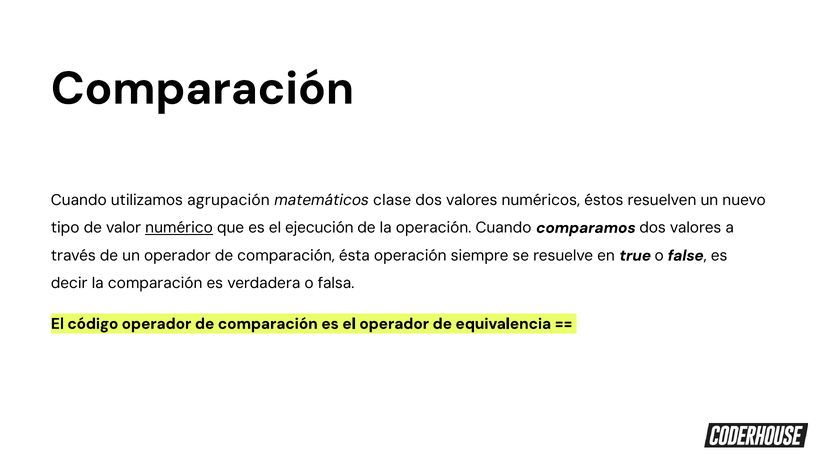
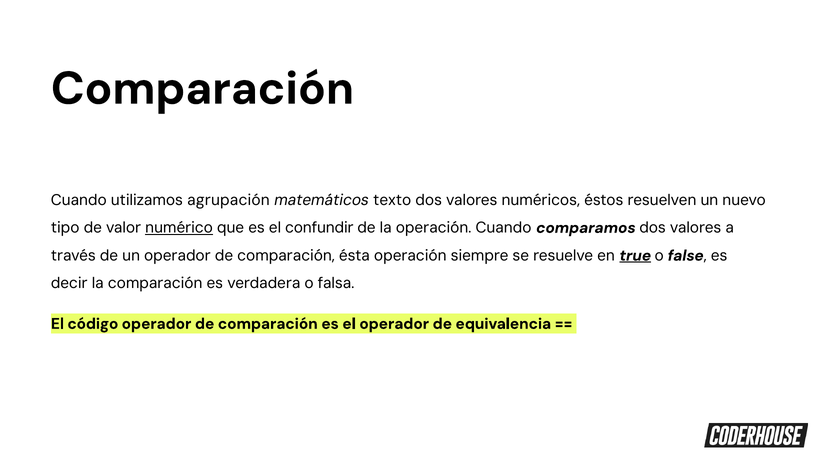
clase: clase -> texto
ejecución: ejecución -> confundir
true underline: none -> present
